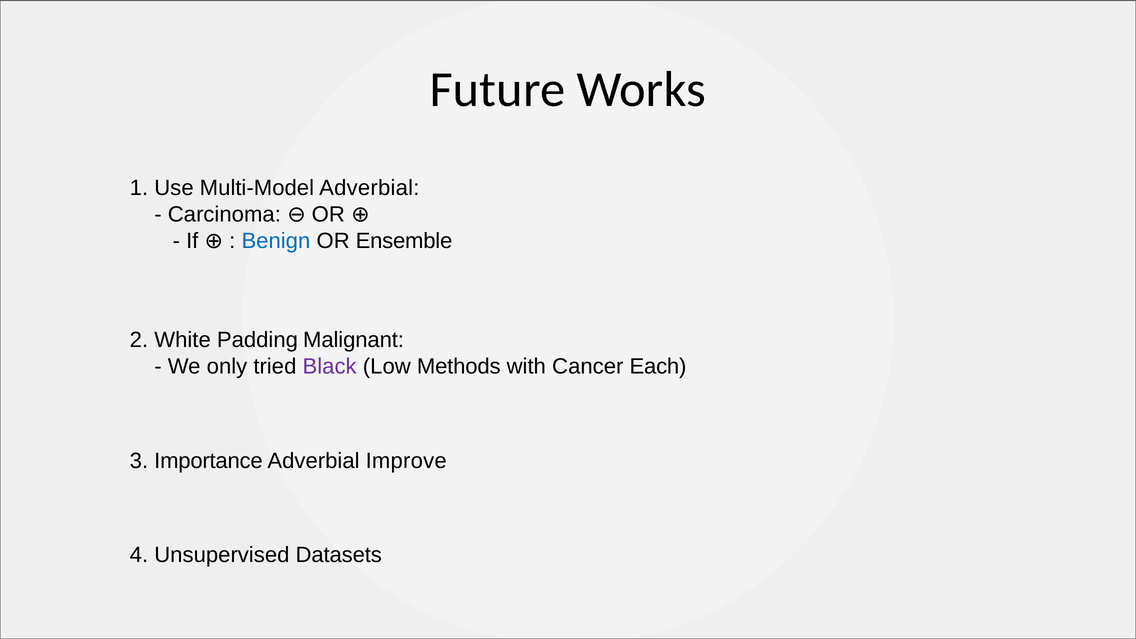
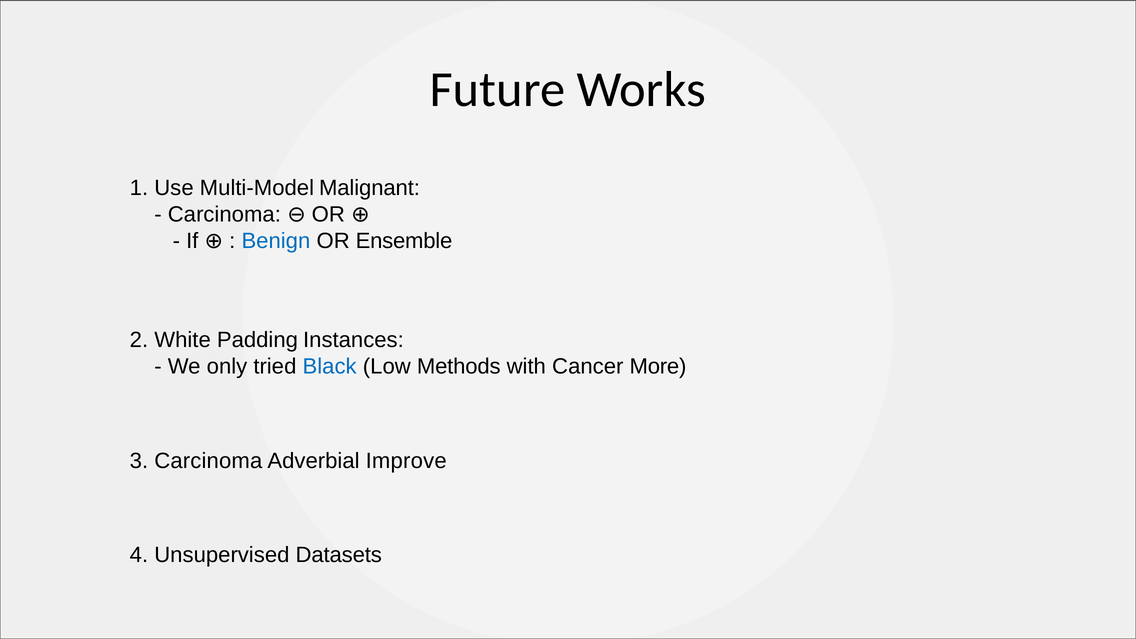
Multi-Model Adverbial: Adverbial -> Malignant
Malignant: Malignant -> Instances
Black colour: purple -> blue
Each: Each -> More
3 Importance: Importance -> Carcinoma
